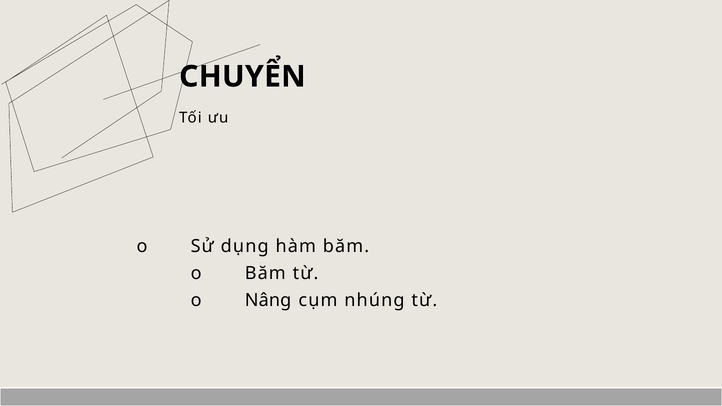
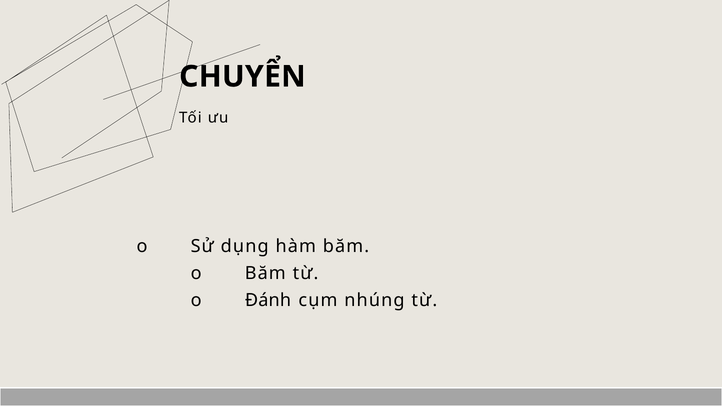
Nâng: Nâng -> Đánh
